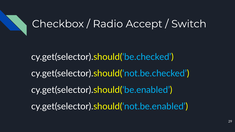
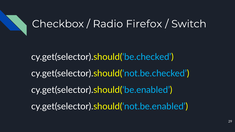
Accept: Accept -> Firefox
